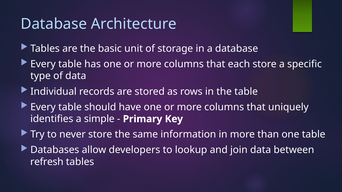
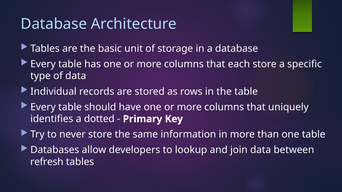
simple: simple -> dotted
